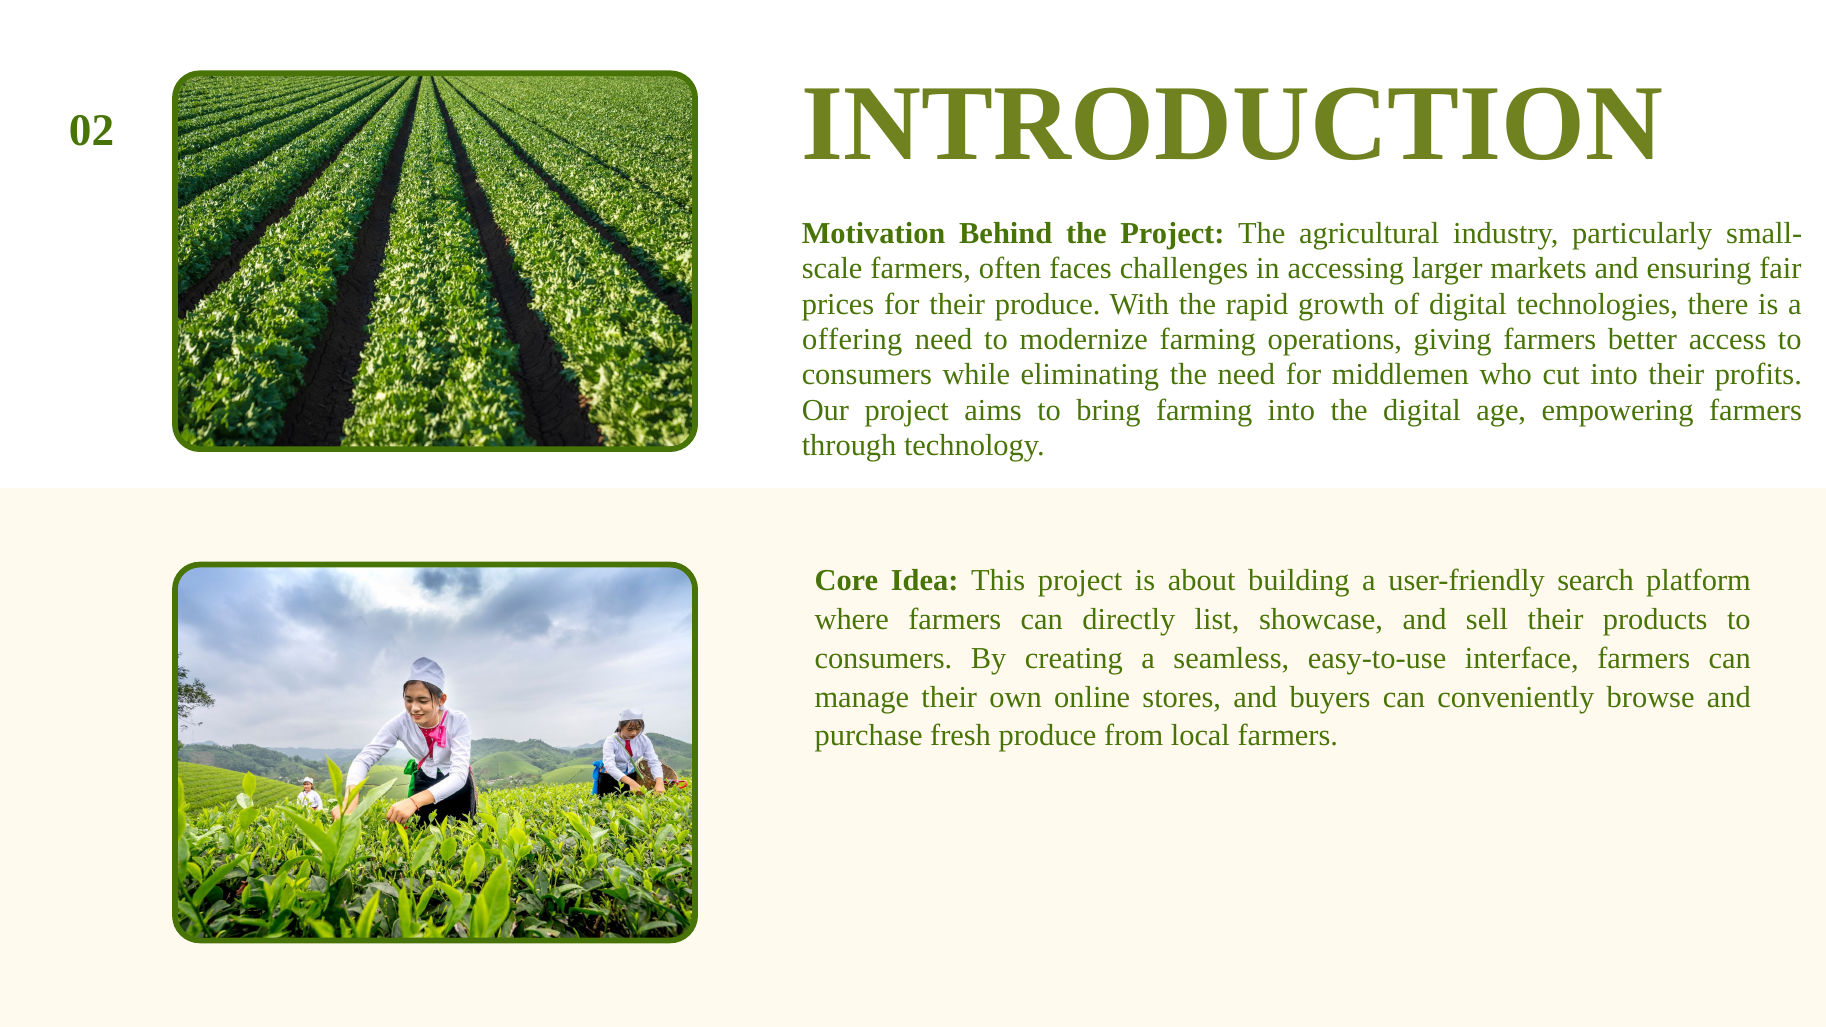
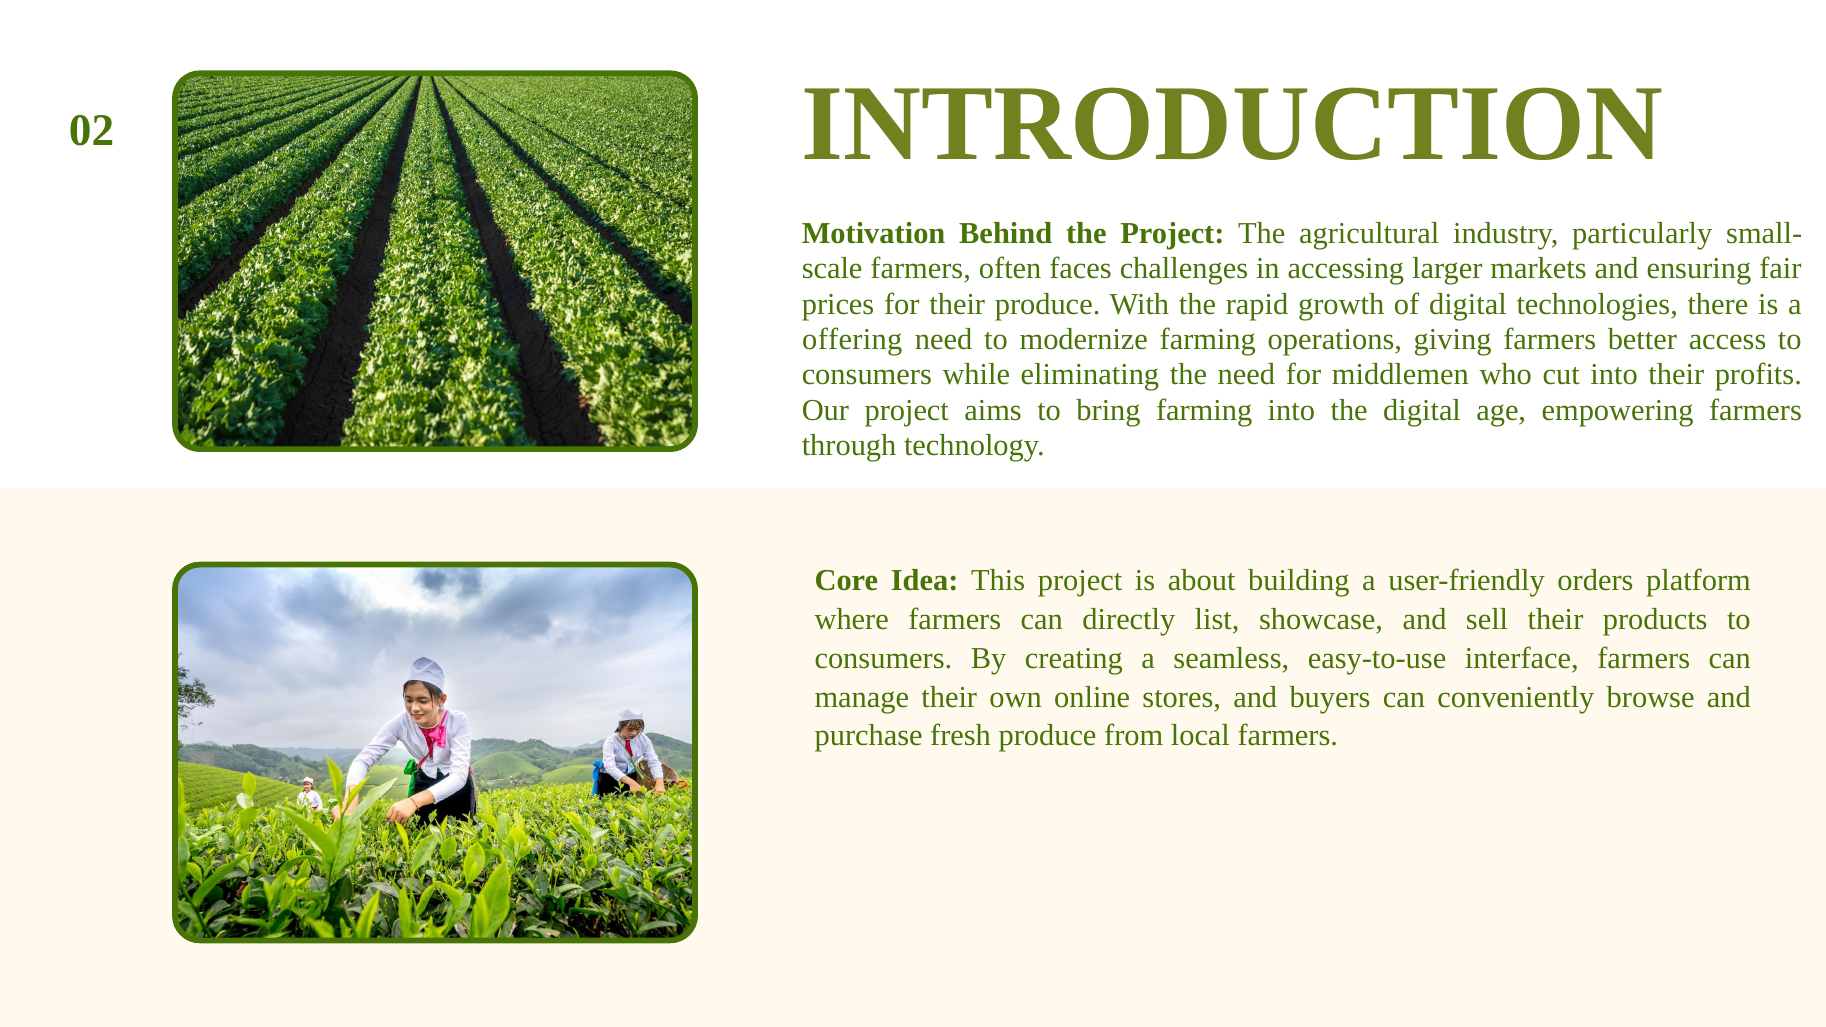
search: search -> orders
